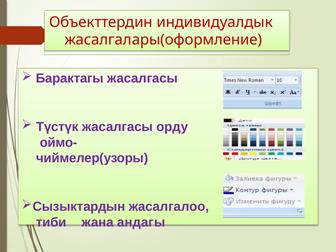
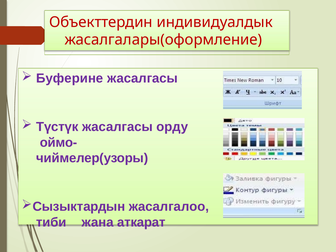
Барактагы: Барактагы -> Буферине
андагы: андагы -> аткарат
